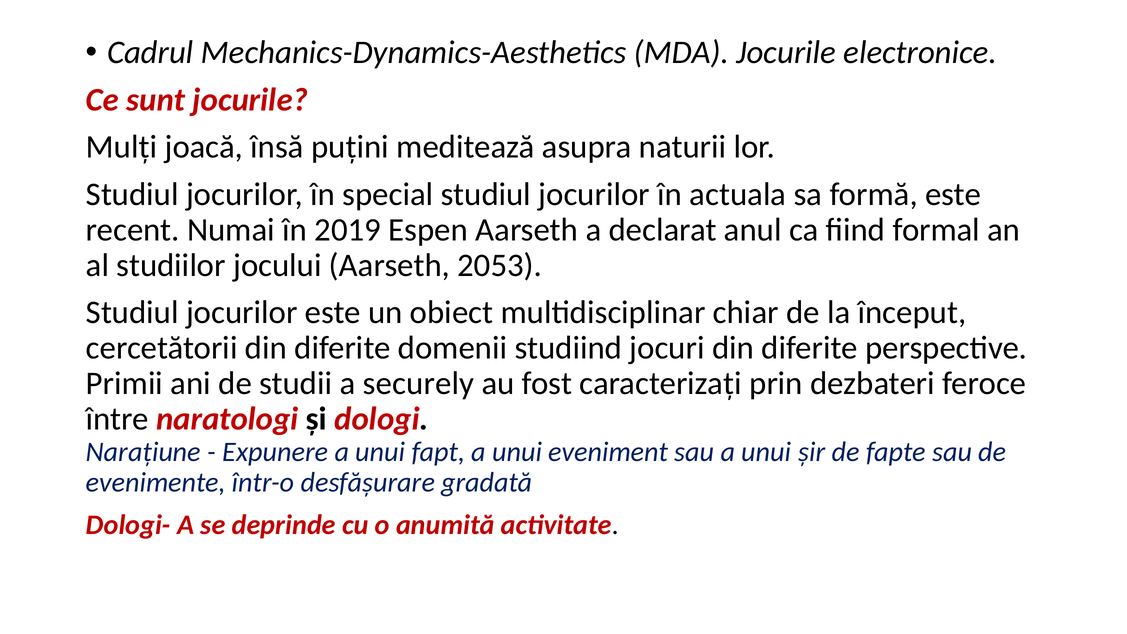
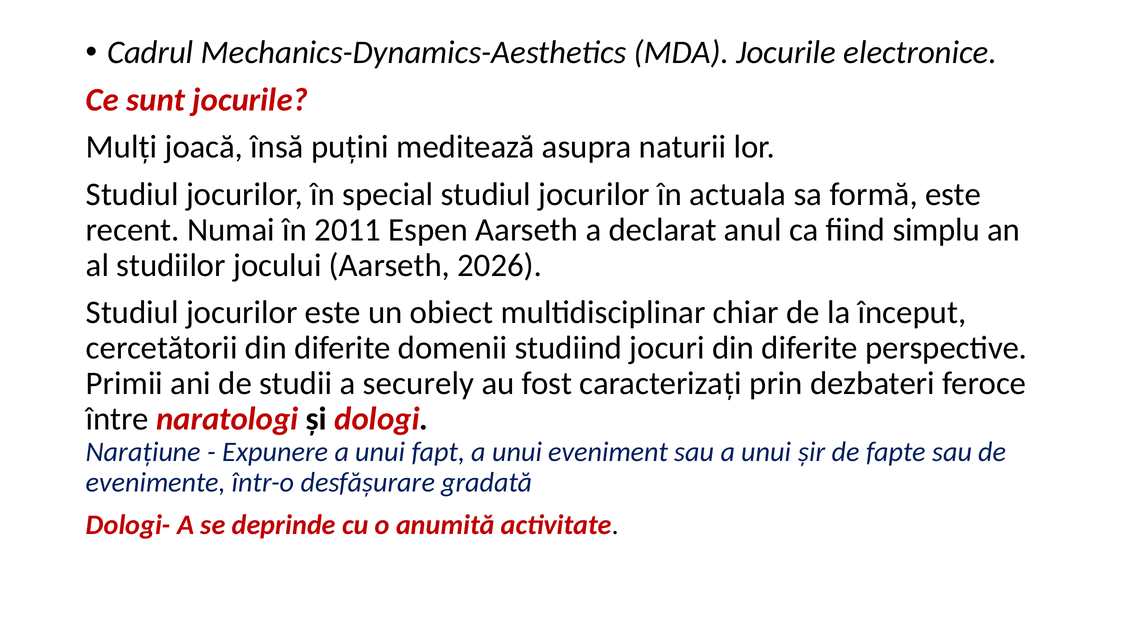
2019: 2019 -> 2011
formal: formal -> simplu
2053: 2053 -> 2026
